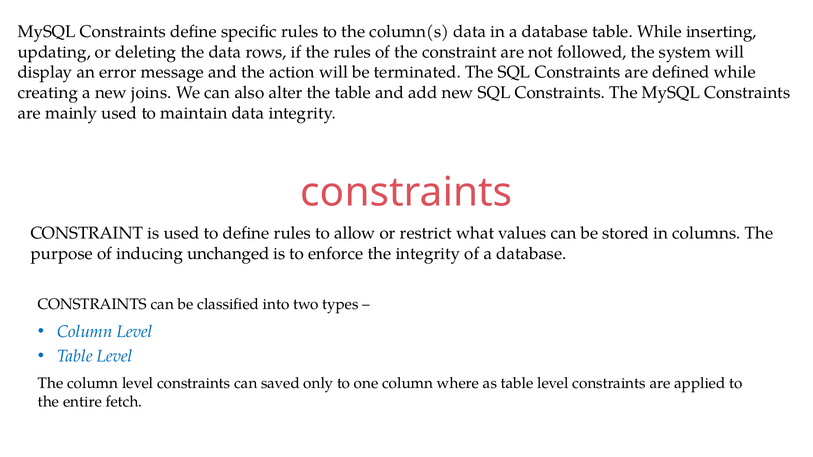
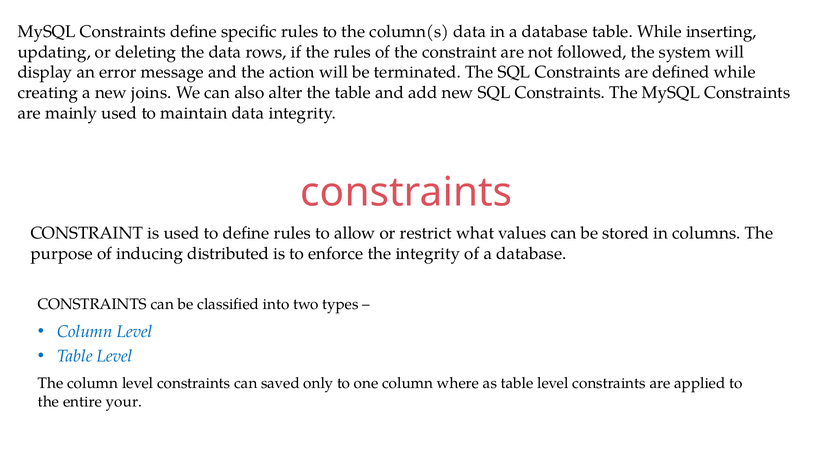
unchanged: unchanged -> distributed
fetch: fetch -> your
